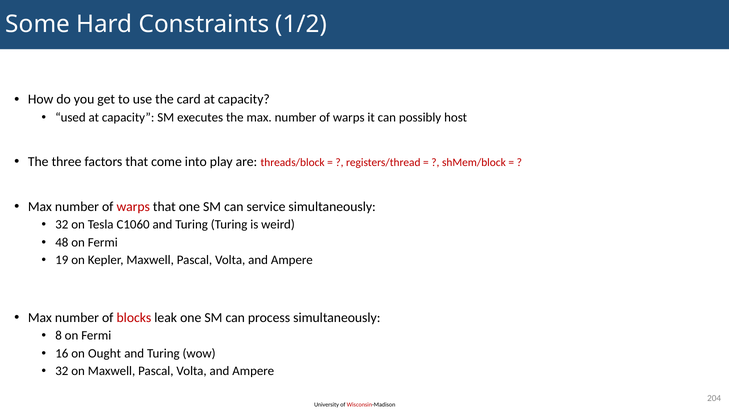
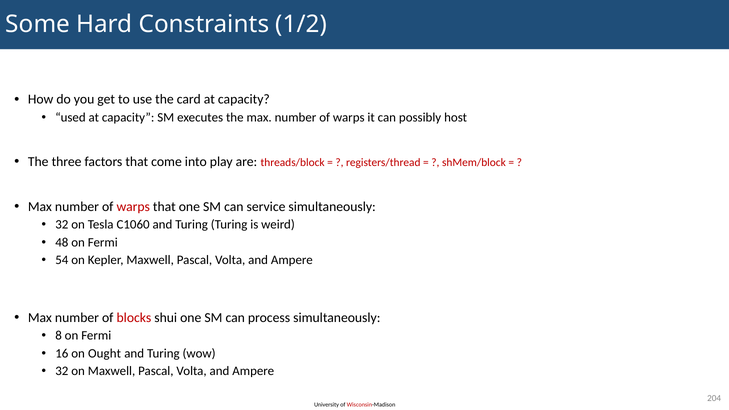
19: 19 -> 54
leak: leak -> shui
